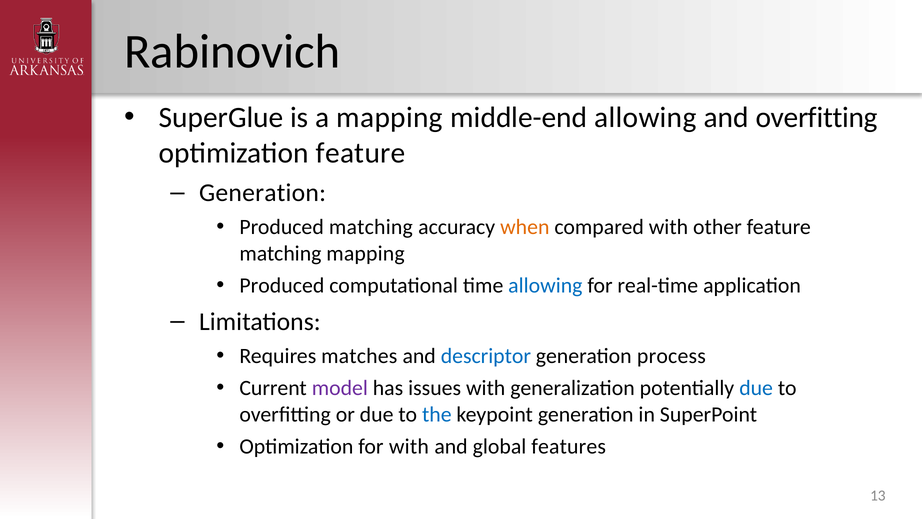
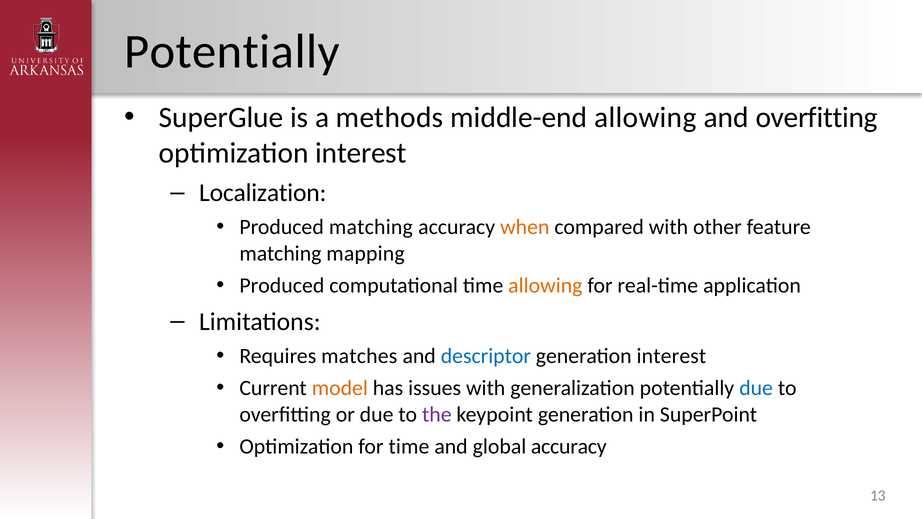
Rabinovich at (232, 51): Rabinovich -> Potentially
a mapping: mapping -> methods
optimization feature: feature -> interest
Generation at (263, 193): Generation -> Localization
allowing at (545, 285) colour: blue -> orange
generation process: process -> interest
model colour: purple -> orange
the colour: blue -> purple
for with: with -> time
global features: features -> accuracy
